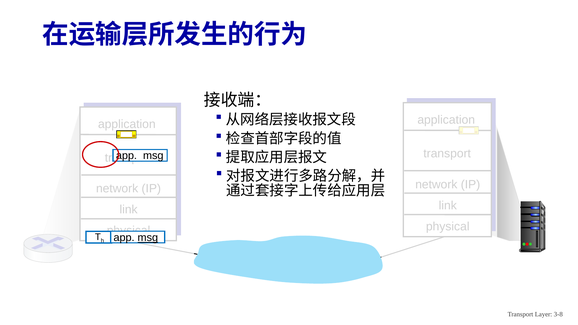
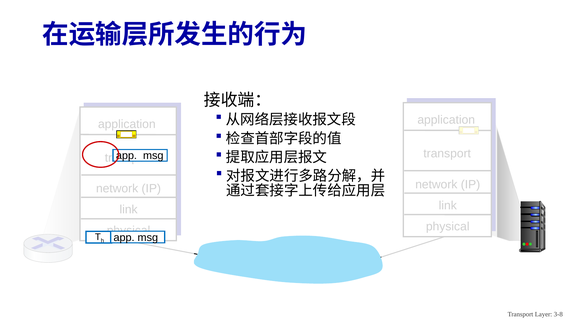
msg at (148, 238) underline: present -> none
